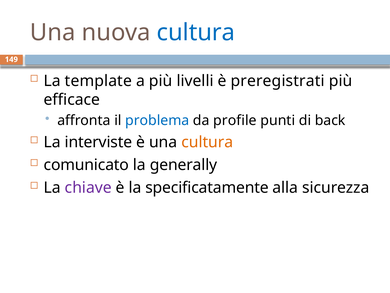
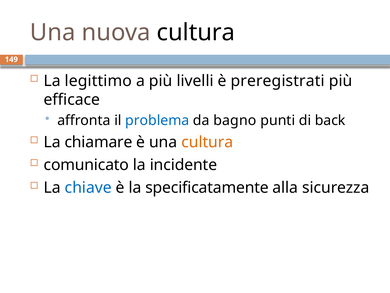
cultura at (196, 33) colour: blue -> black
template: template -> legittimo
profile: profile -> bagno
interviste: interviste -> chiamare
generally: generally -> incidente
chiave colour: purple -> blue
